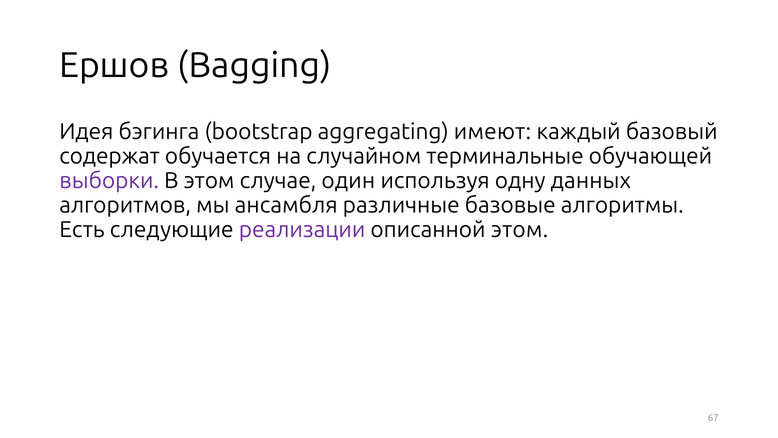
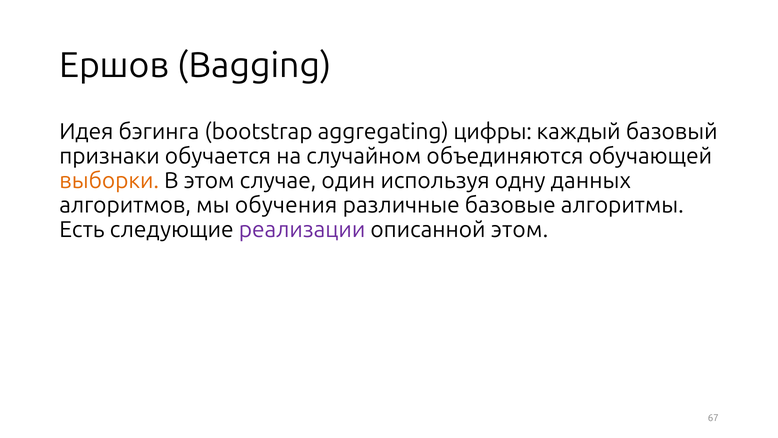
имеют: имеют -> цифры
содержат: содержат -> признаки
терминальные: терминальные -> объединяются
выборки colour: purple -> orange
ансамбля: ансамбля -> обучения
